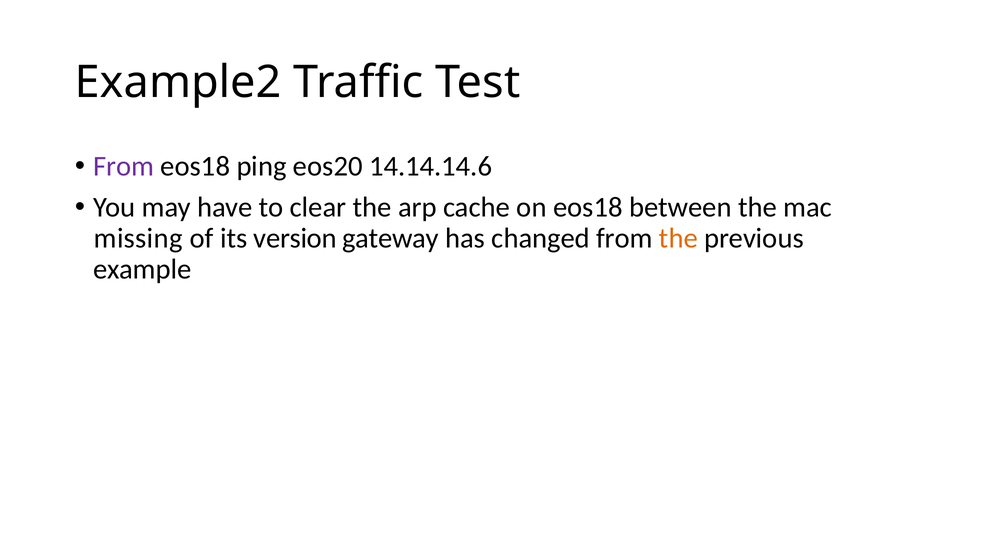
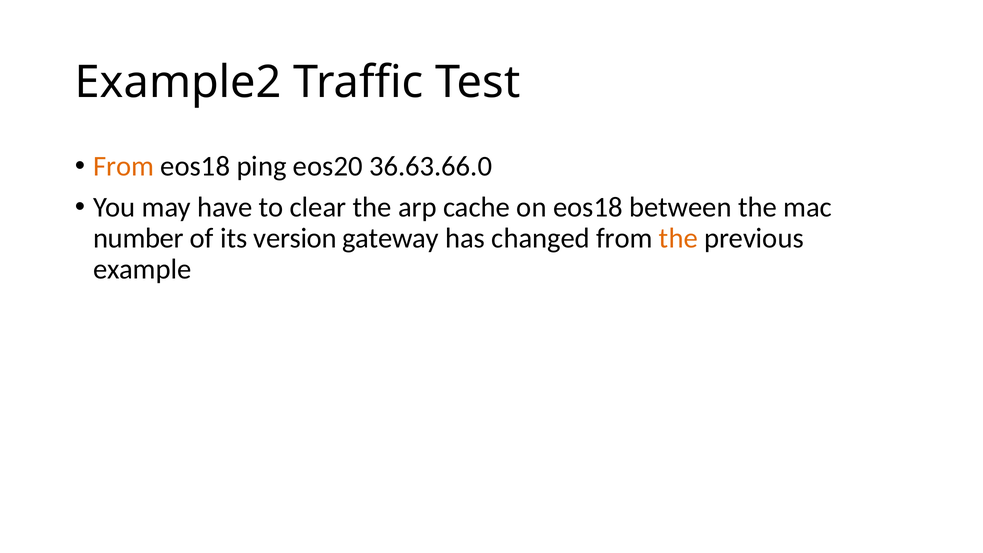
From at (124, 166) colour: purple -> orange
14.14.14.6: 14.14.14.6 -> 36.63.66.0
missing: missing -> number
